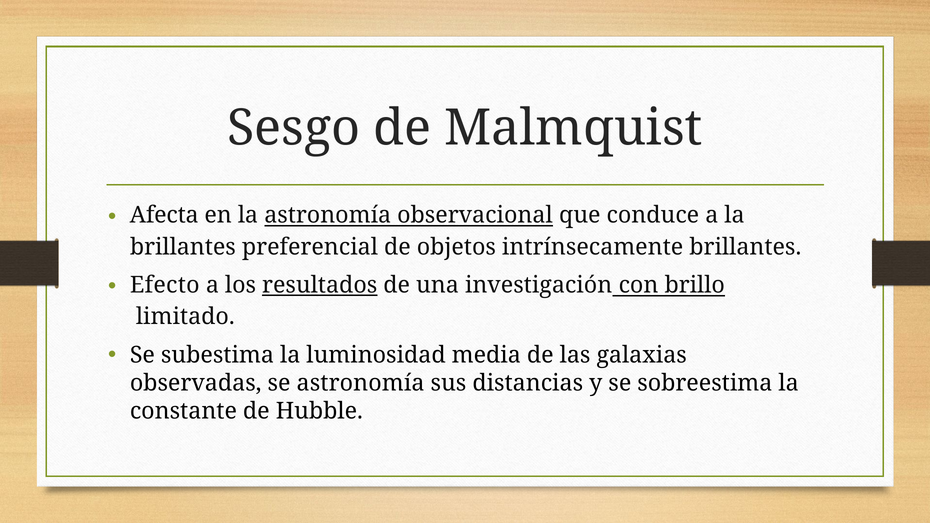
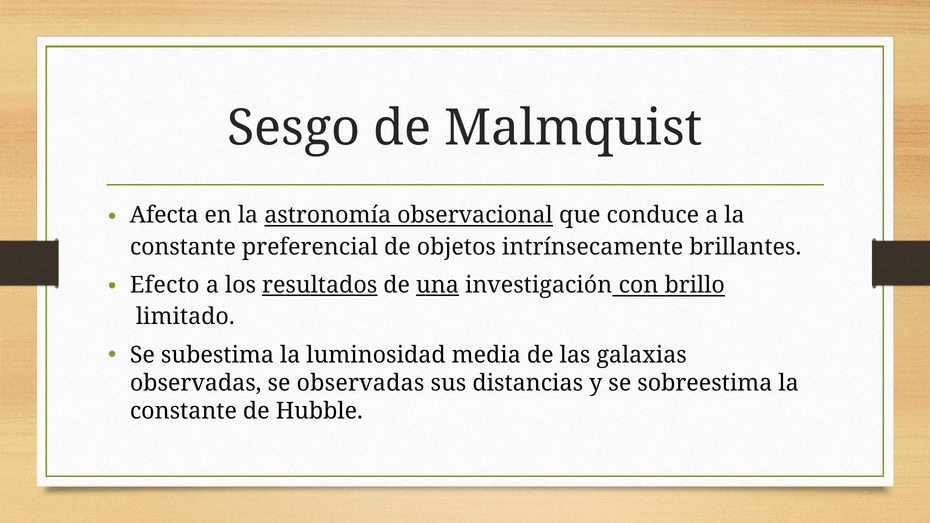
brillantes at (183, 247): brillantes -> constante
una underline: none -> present
se astronomía: astronomía -> observadas
